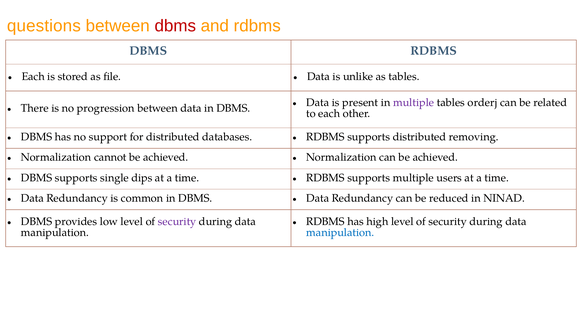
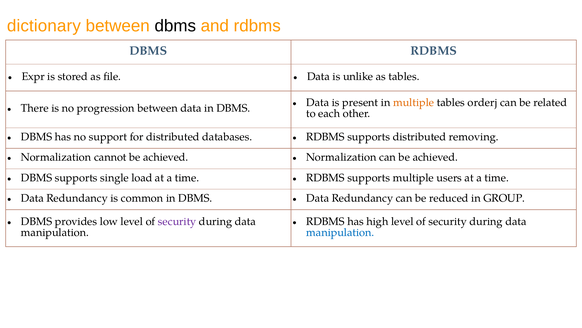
questions: questions -> dictionary
dbms at (175, 26) colour: red -> black
Each at (33, 76): Each -> Expr
multiple at (414, 103) colour: purple -> orange
dips: dips -> load
NINAD: NINAD -> GROUP
